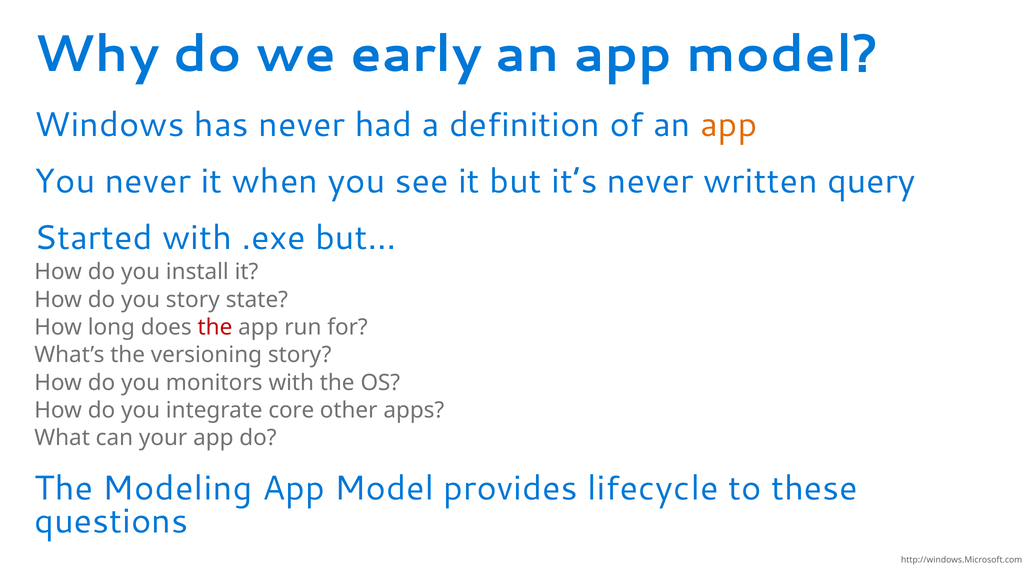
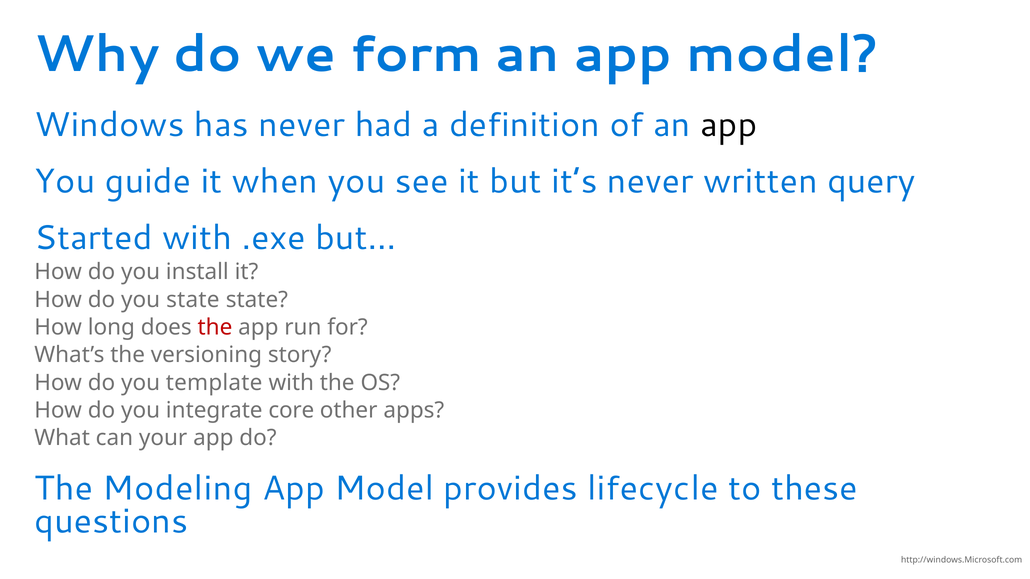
early: early -> form
app at (729, 125) colour: orange -> black
You never: never -> guide
you story: story -> state
monitors: monitors -> template
